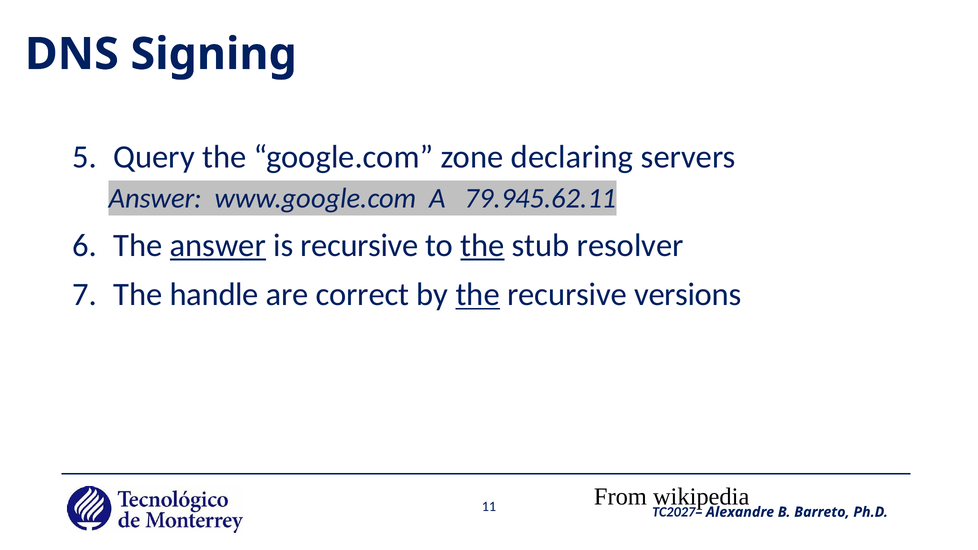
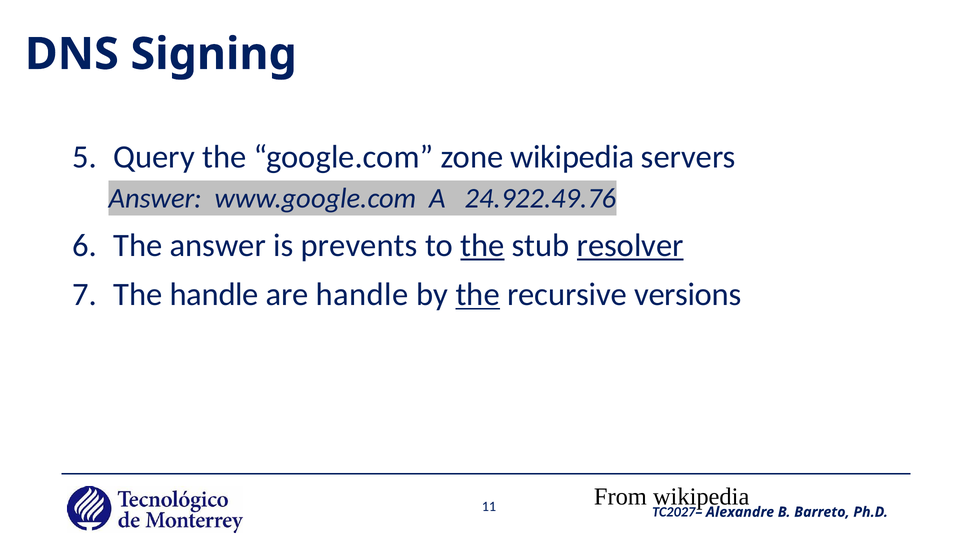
zone declaring: declaring -> wikipedia
79.945.62.11: 79.945.62.11 -> 24.922.49.76
answer at (218, 245) underline: present -> none
is recursive: recursive -> prevents
resolver underline: none -> present
are correct: correct -> handle
